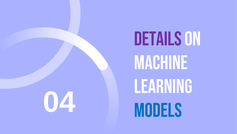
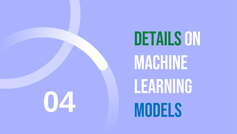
Details colour: purple -> green
